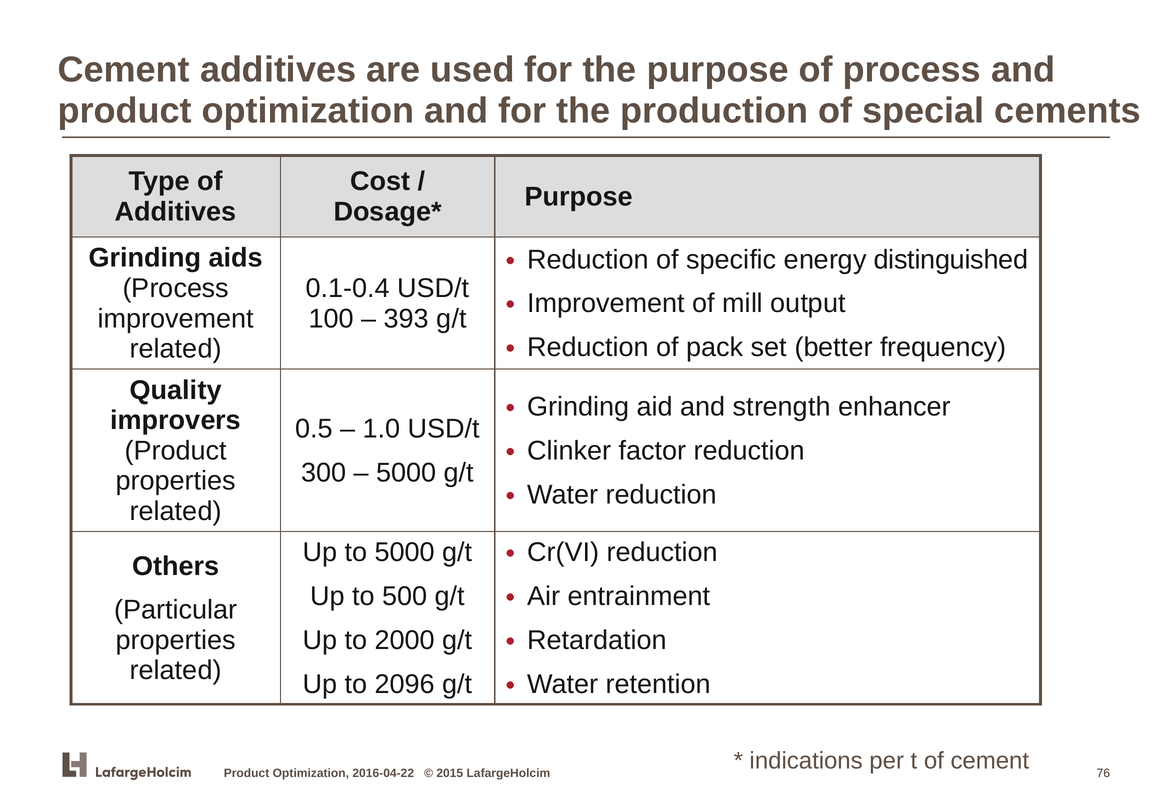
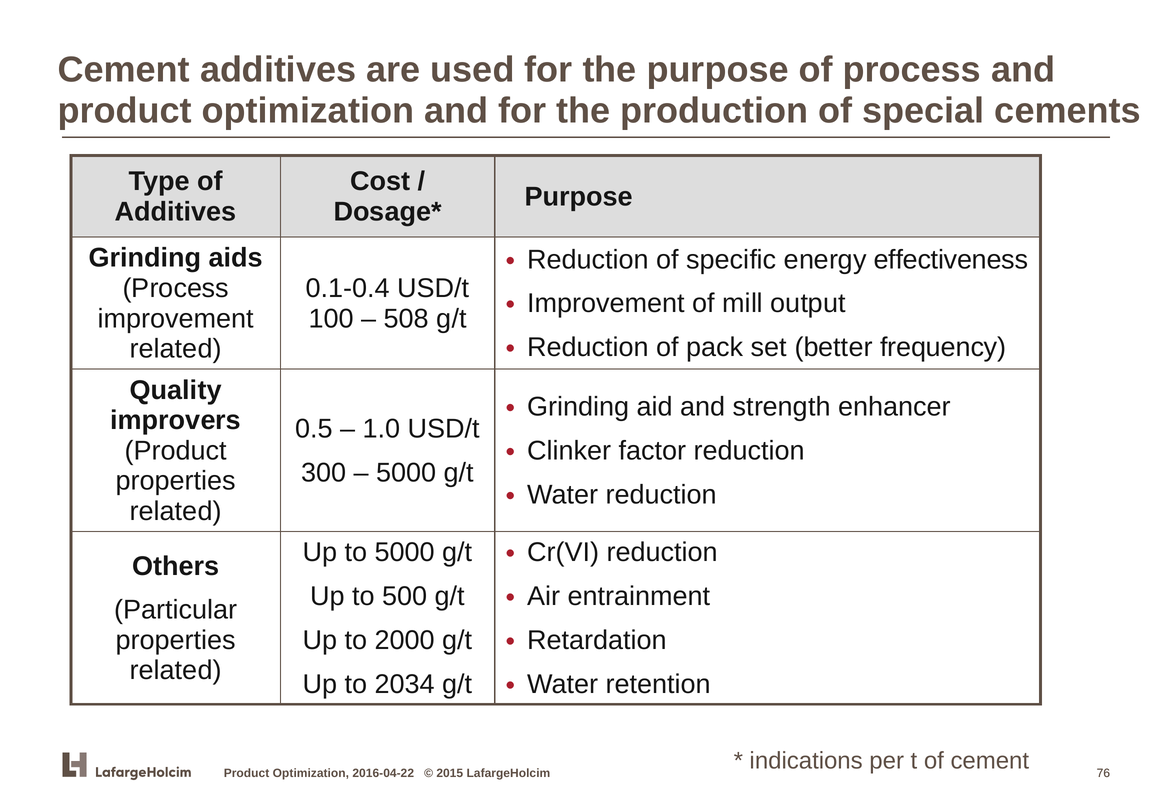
distinguished: distinguished -> effectiveness
393: 393 -> 508
2096: 2096 -> 2034
